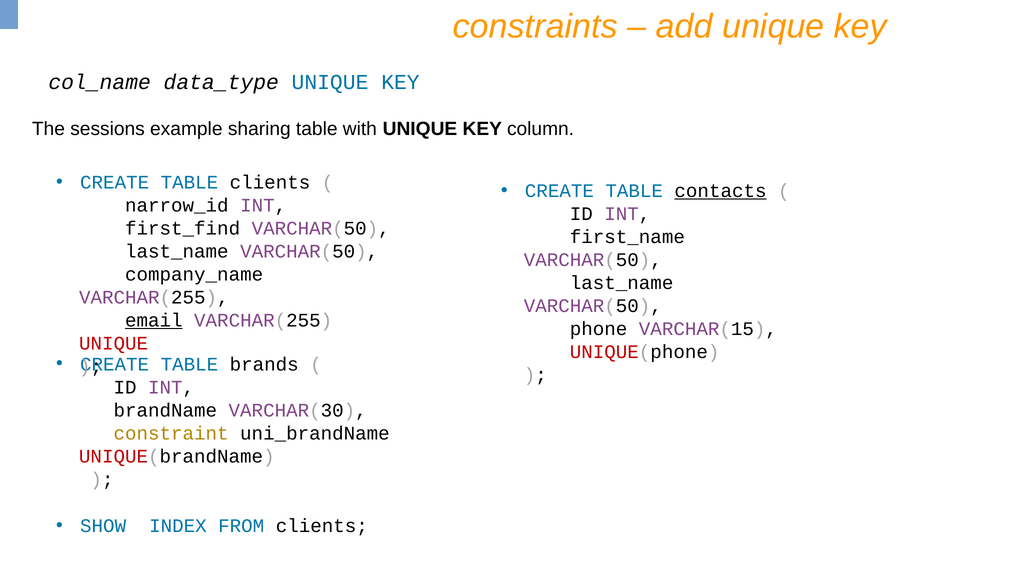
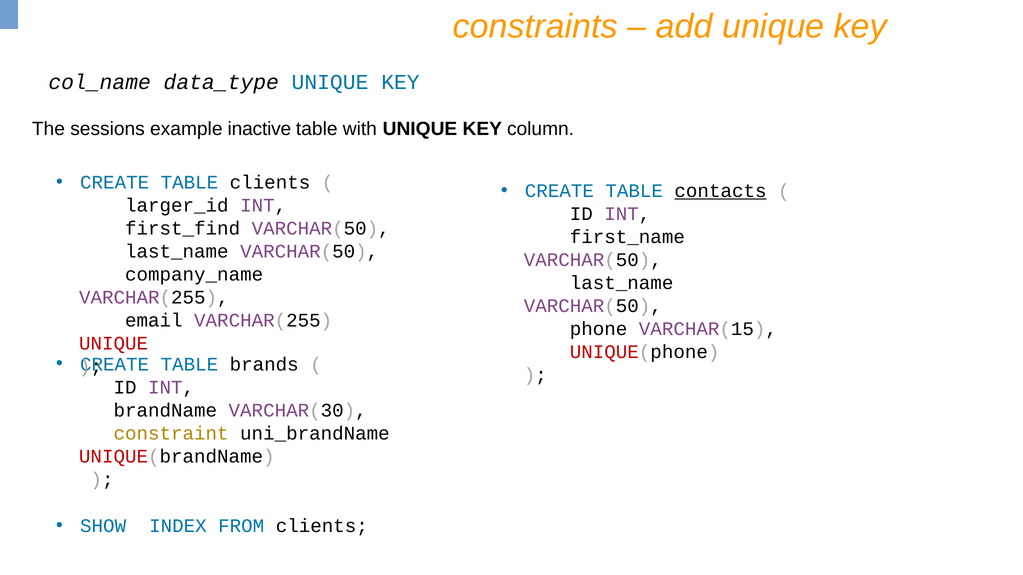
sharing: sharing -> inactive
narrow_id: narrow_id -> larger_id
email underline: present -> none
